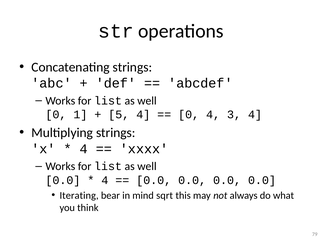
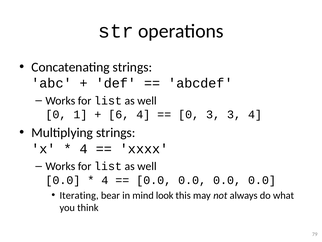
5: 5 -> 6
0 4: 4 -> 3
sqrt: sqrt -> look
